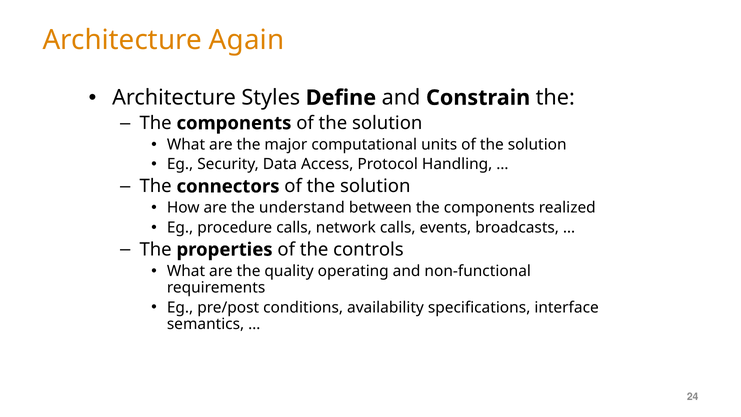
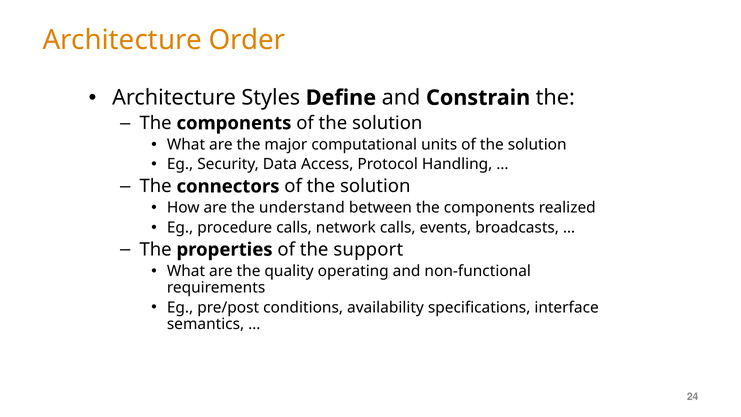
Again: Again -> Order
controls: controls -> support
